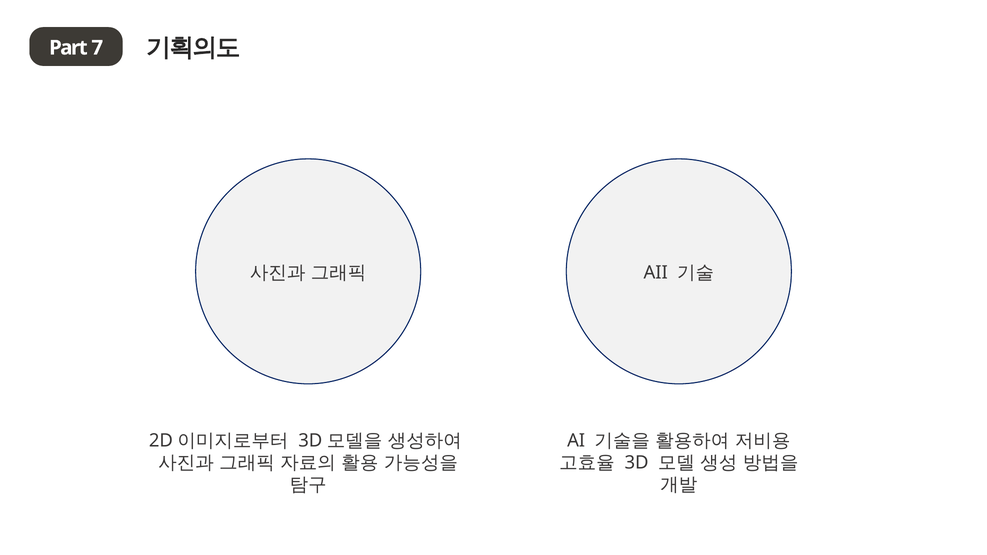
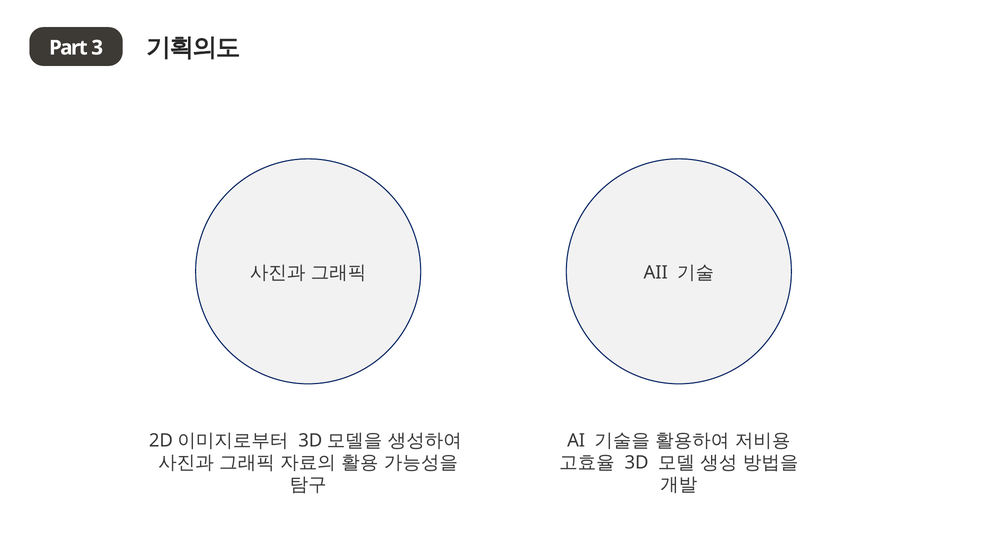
7: 7 -> 3
